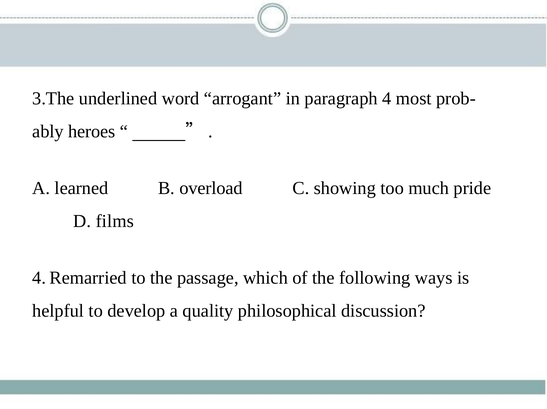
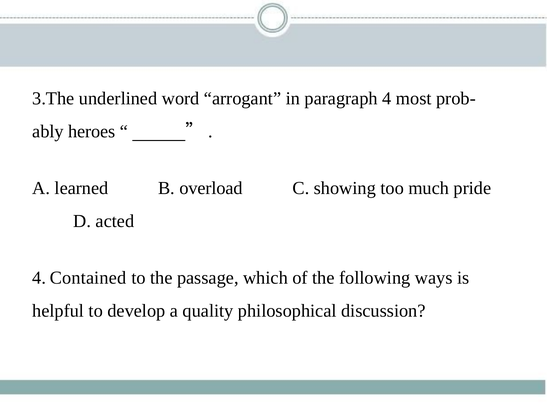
films: films -> acted
Remarried: Remarried -> Contained
